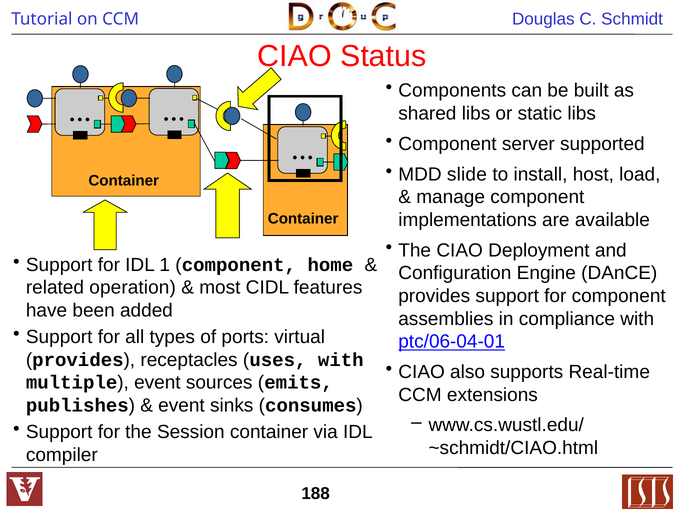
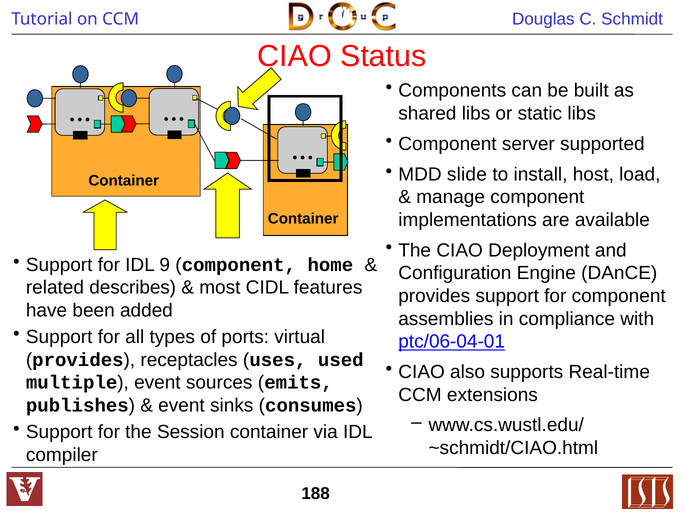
1: 1 -> 9
operation: operation -> describes
uses with: with -> used
